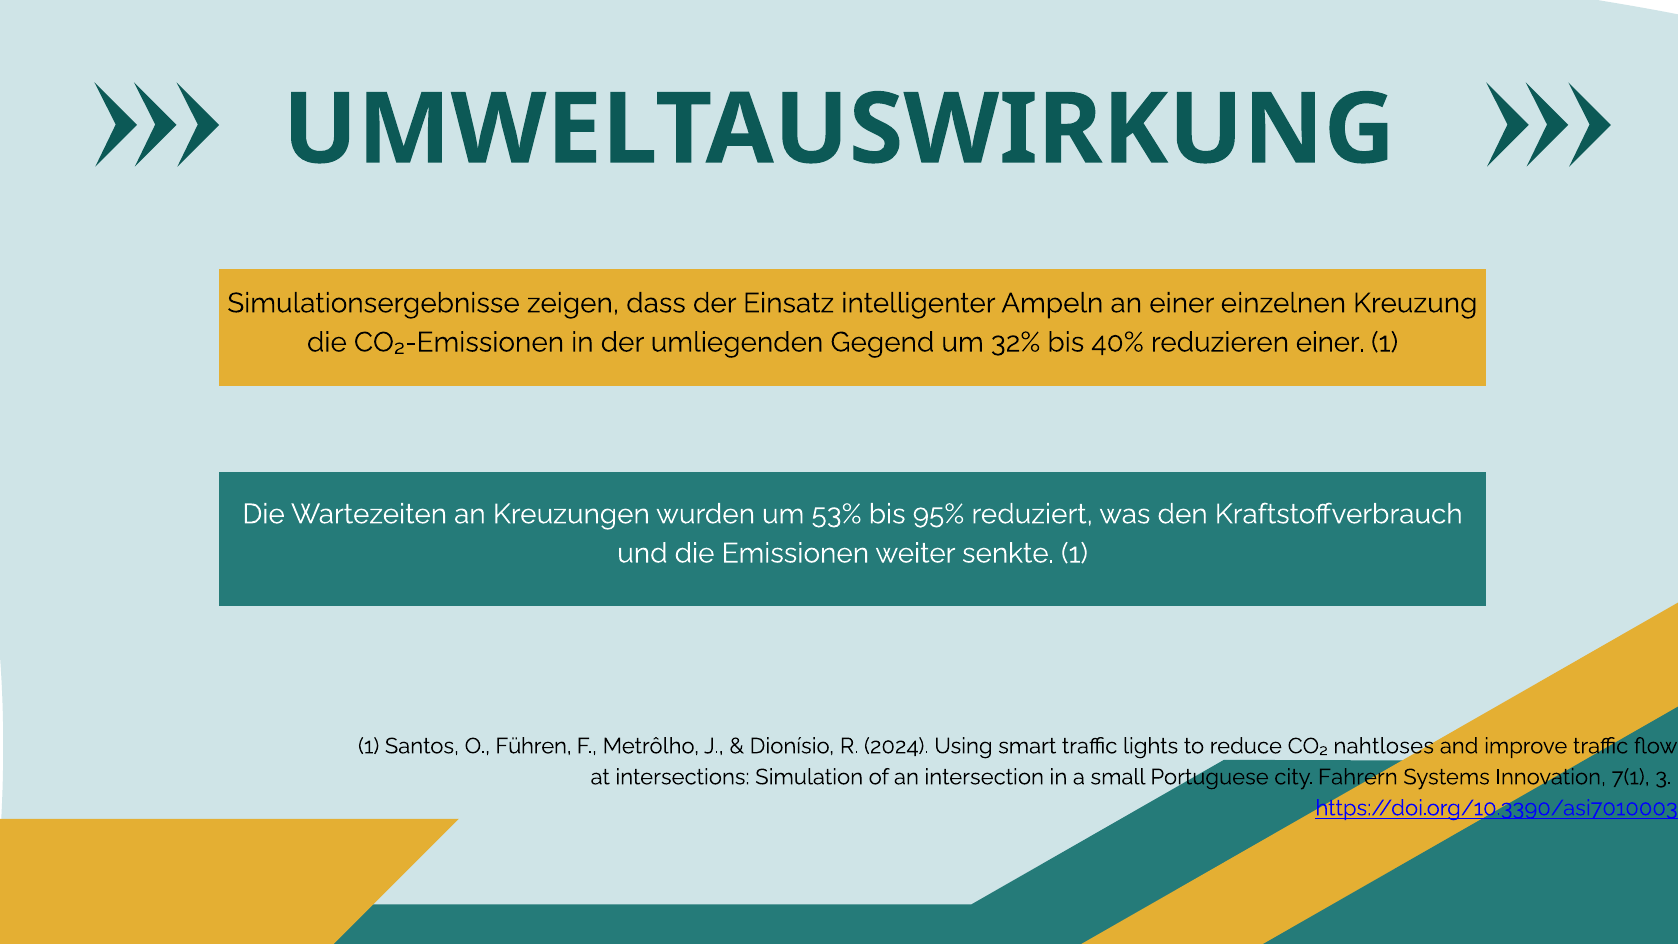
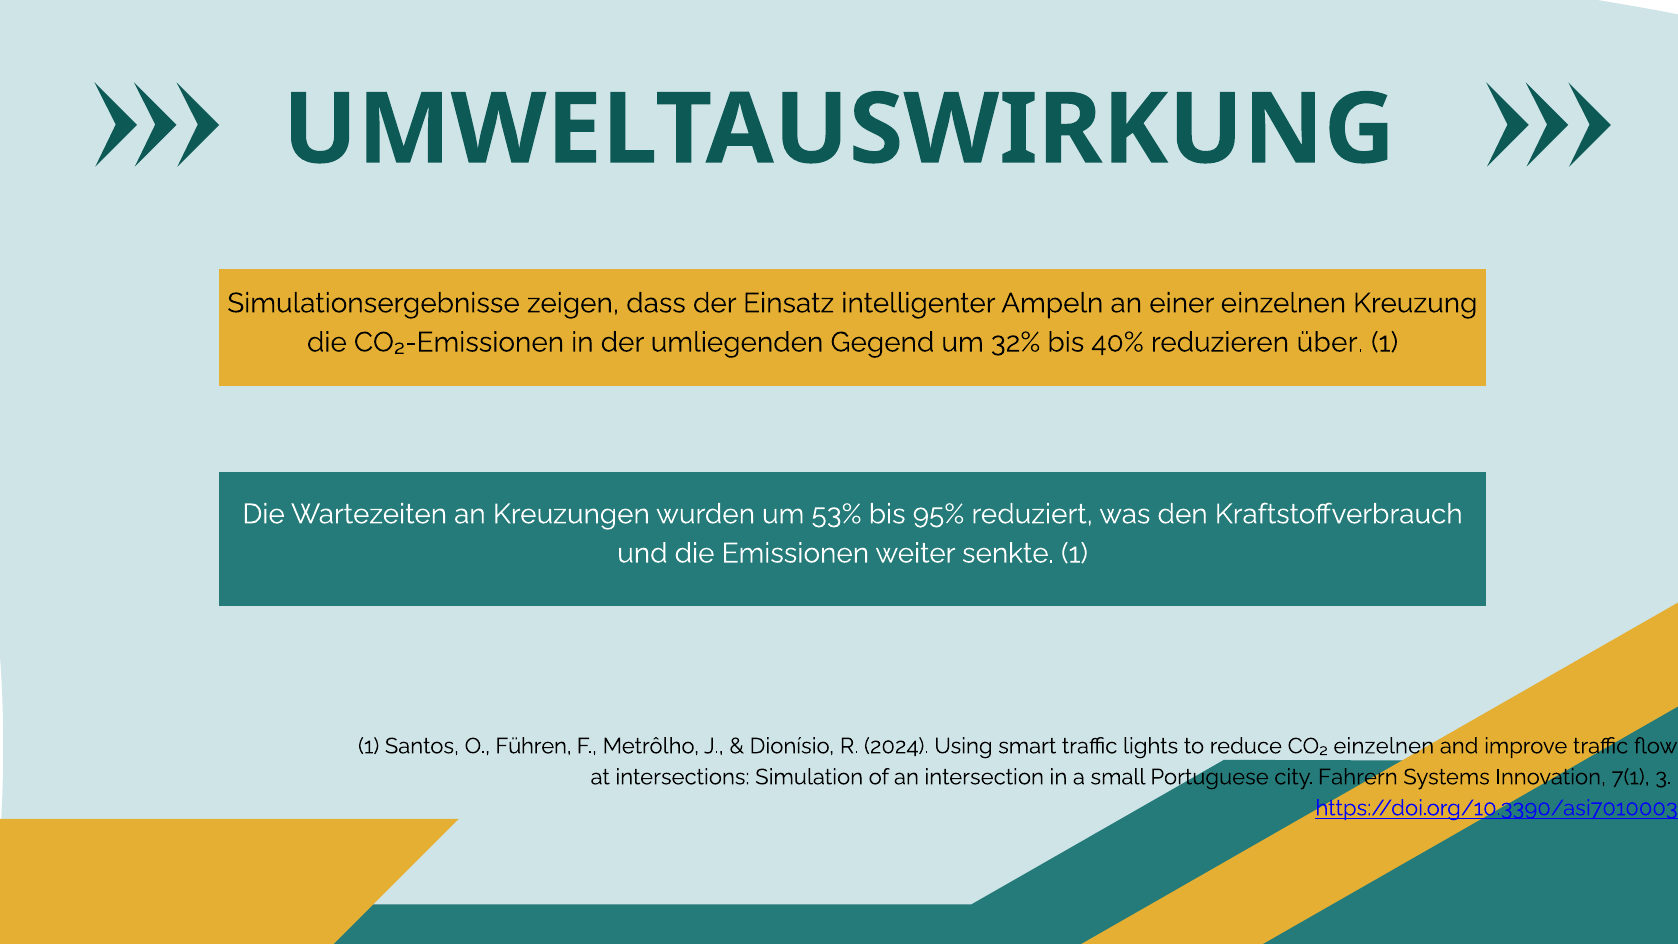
reduzieren einer: einer -> über
CO₂ nahtloses: nahtloses -> einzelnen
